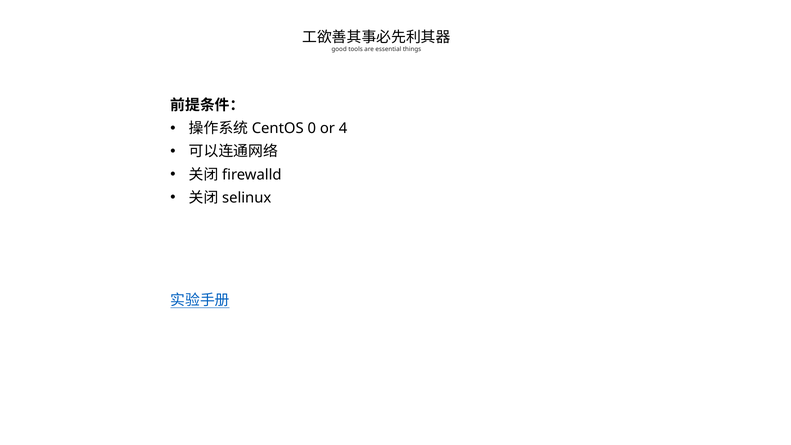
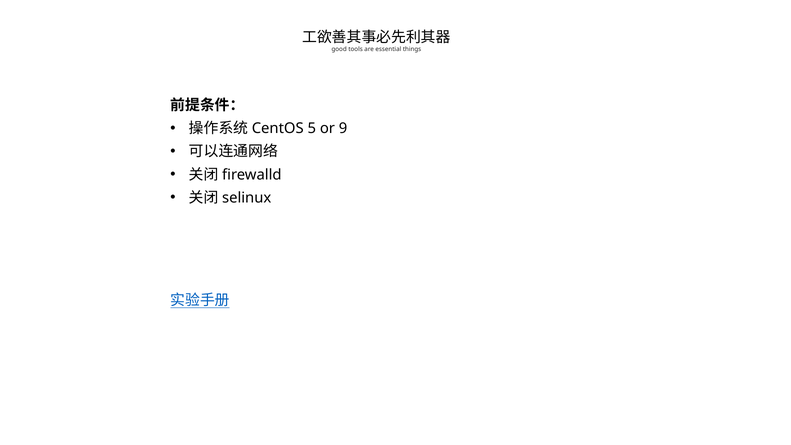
0: 0 -> 5
4: 4 -> 9
